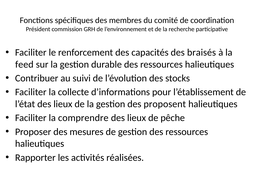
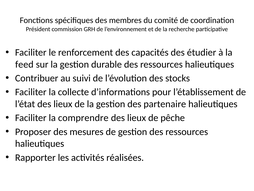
braisés: braisés -> étudier
proposent: proposent -> partenaire
